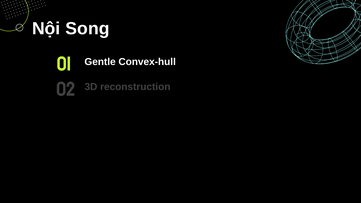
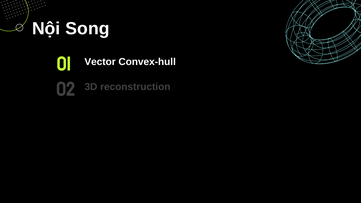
Gentle: Gentle -> Vector
